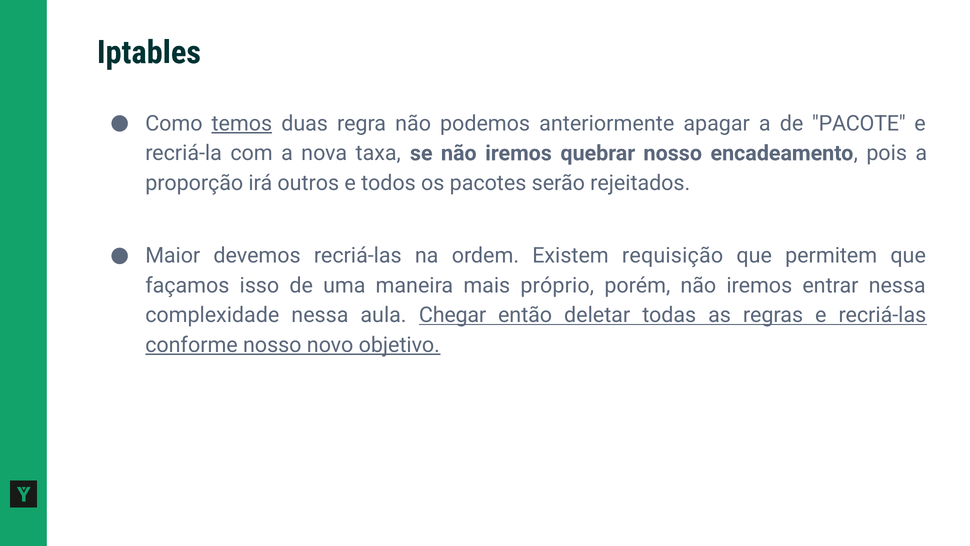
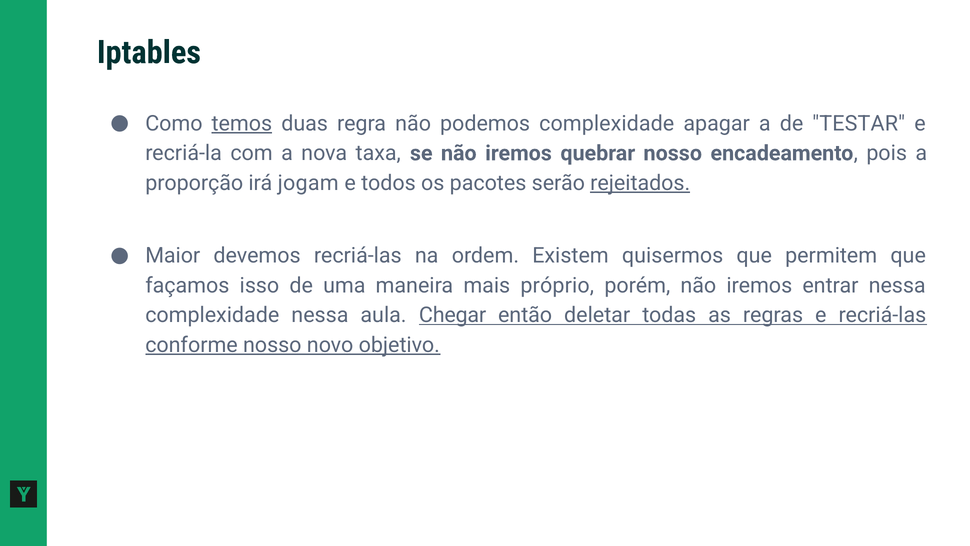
podemos anteriormente: anteriormente -> complexidade
PACOTE: PACOTE -> TESTAR
outros: outros -> jogam
rejeitados underline: none -> present
requisição: requisição -> quisermos
